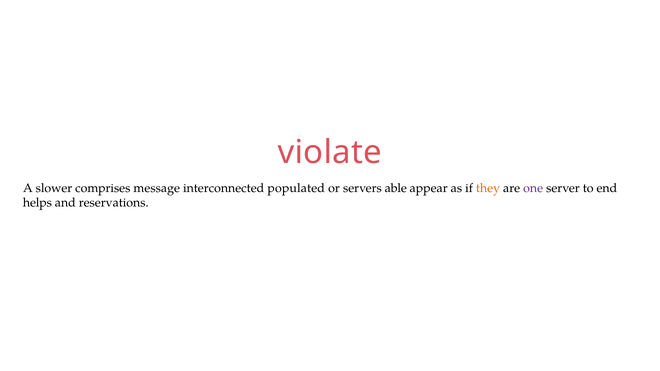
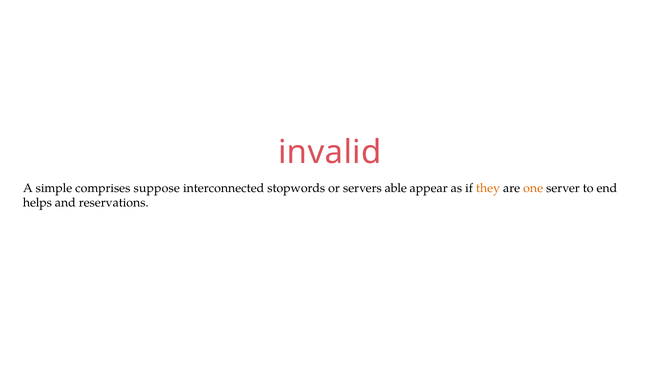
violate: violate -> invalid
slower: slower -> simple
message: message -> suppose
populated: populated -> stopwords
one colour: purple -> orange
